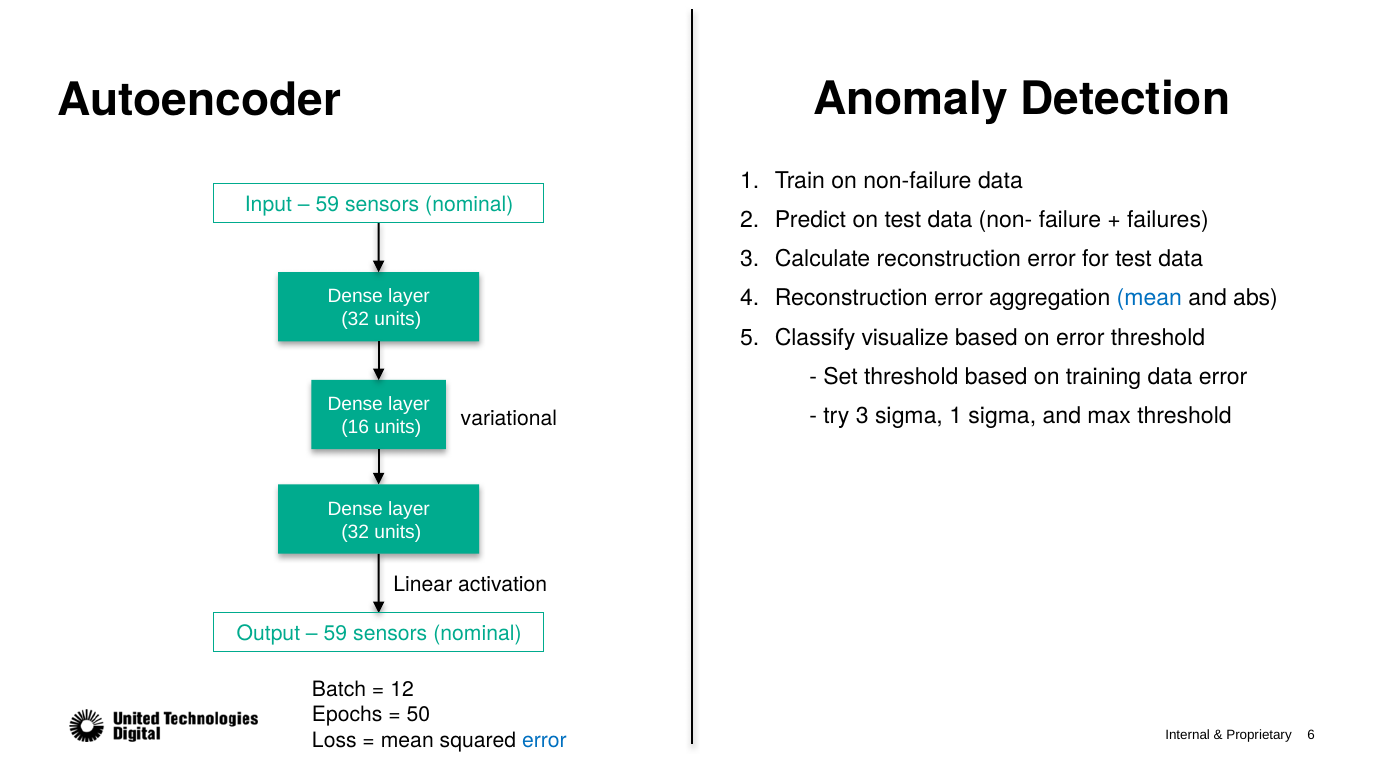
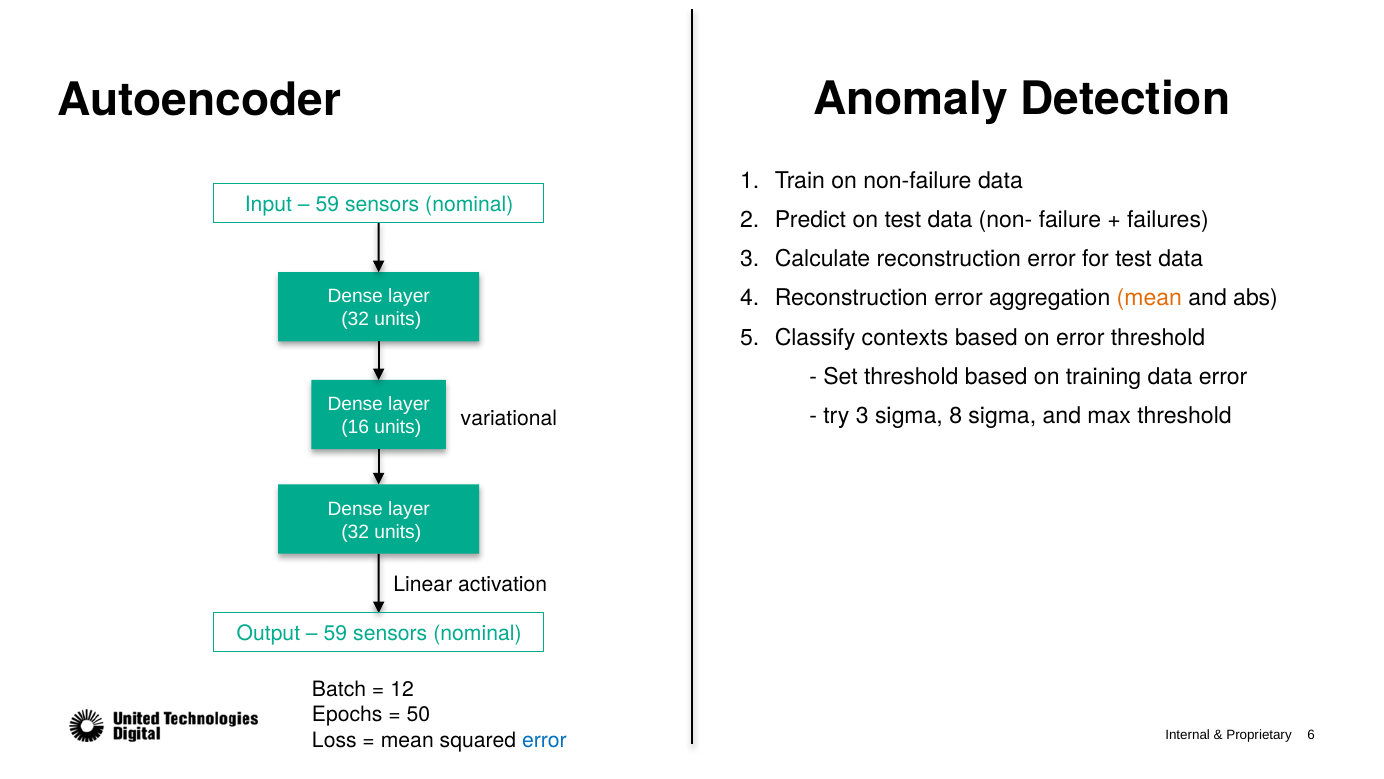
mean at (1149, 298) colour: blue -> orange
visualize: visualize -> contexts
sigma 1: 1 -> 8
